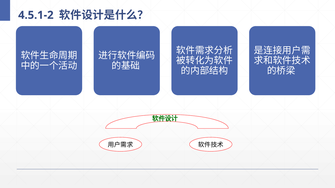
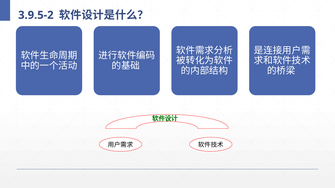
4.5.1-2: 4.5.1-2 -> 3.9.5-2
